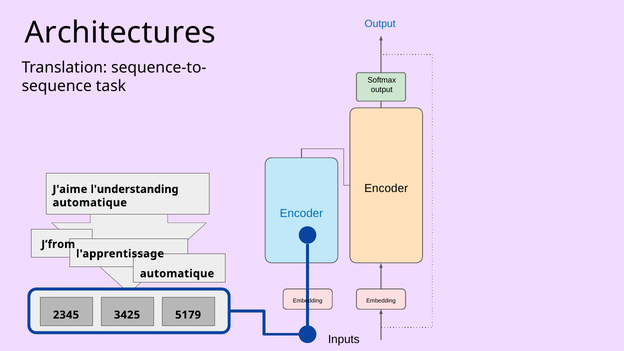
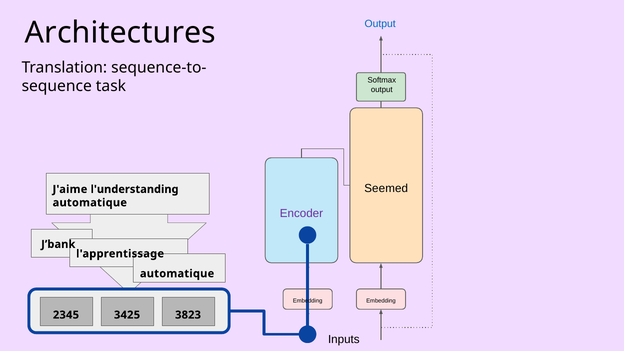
Encoder at (386, 188): Encoder -> Seemed
Encoder at (301, 213) colour: blue -> purple
J’from: J’from -> J’bank
5179: 5179 -> 3823
